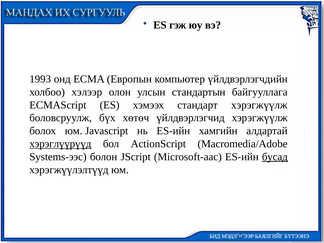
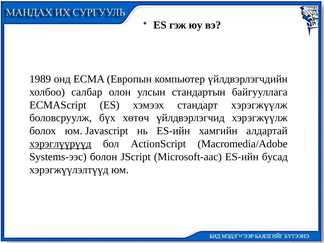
1993: 1993 -> 1989
хэлээр: хэлээр -> салбар
бусад underline: present -> none
